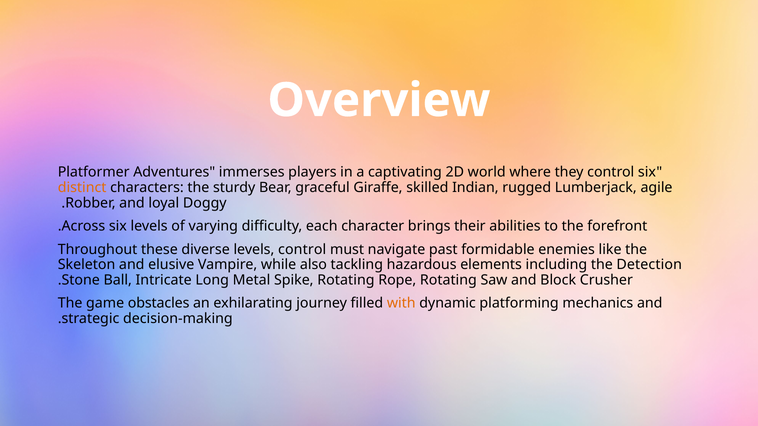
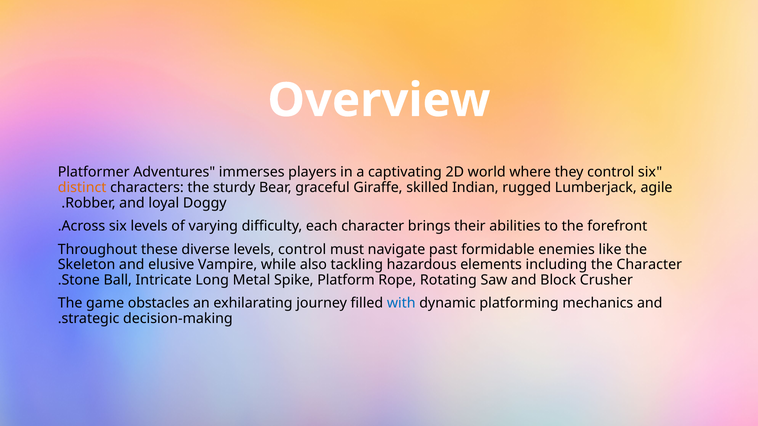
the Detection: Detection -> Character
Spike Rotating: Rotating -> Platform
with colour: orange -> blue
